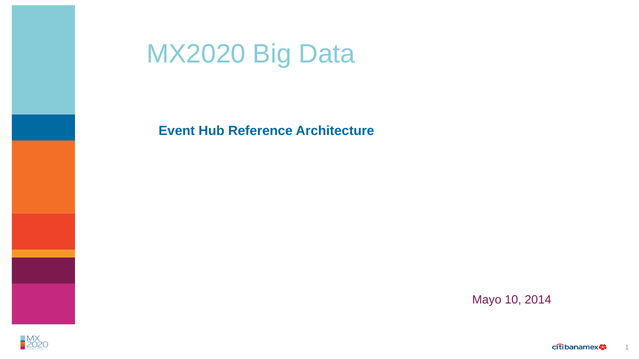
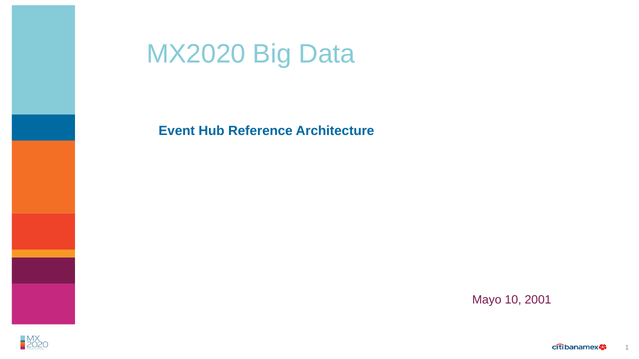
2014: 2014 -> 2001
